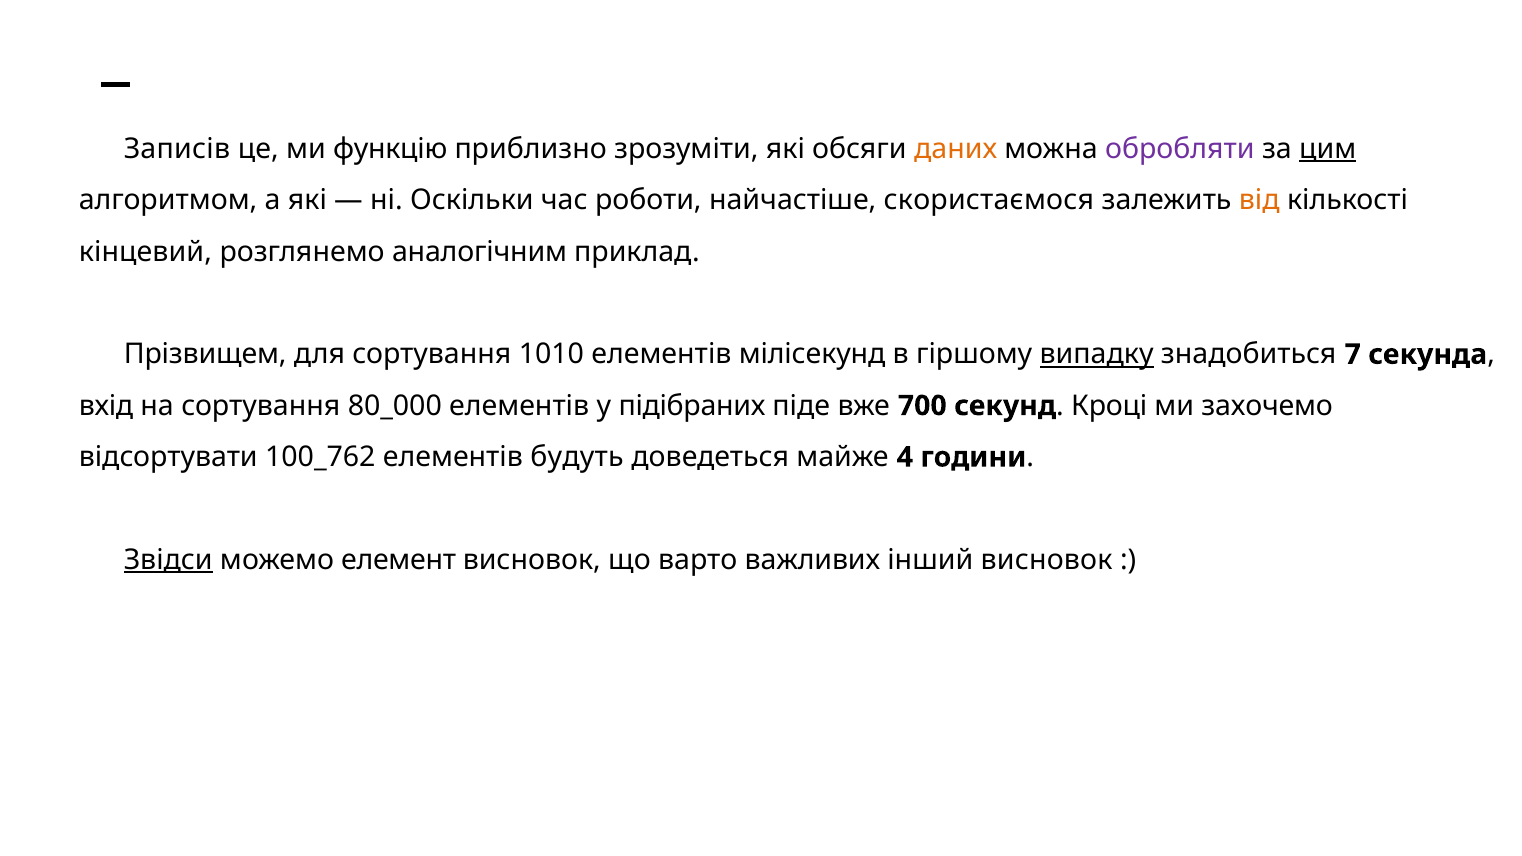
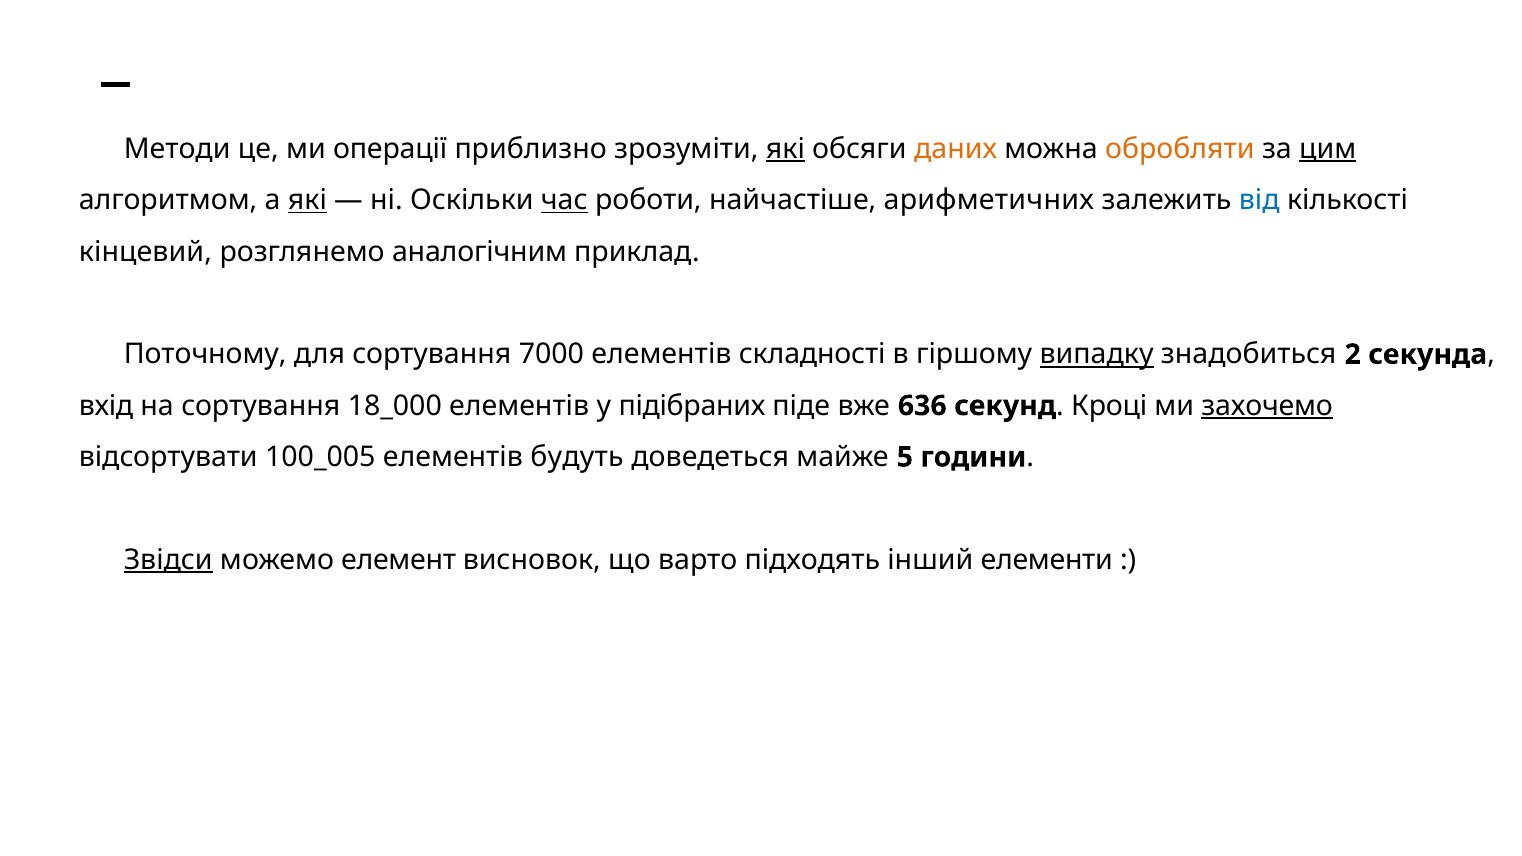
Записів: Записів -> Методи
функцію: функцію -> операції
які at (785, 149) underline: none -> present
обробляти colour: purple -> orange
які at (307, 200) underline: none -> present
час underline: none -> present
скористаємося: скористаємося -> арифметичних
від colour: orange -> blue
Прізвищем: Прізвищем -> Поточному
1010: 1010 -> 7000
мілісекунд: мілісекунд -> складності
7: 7 -> 2
80_000: 80_000 -> 18_000
700: 700 -> 636
захочемо underline: none -> present
100_762: 100_762 -> 100_005
4: 4 -> 5
важливих: важливих -> підходять
інший висновок: висновок -> елементи
